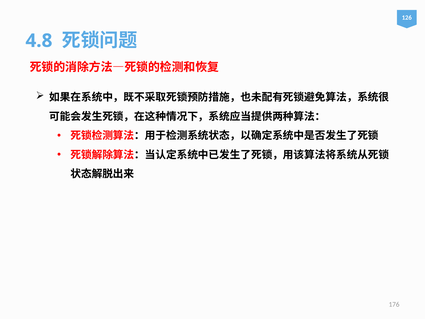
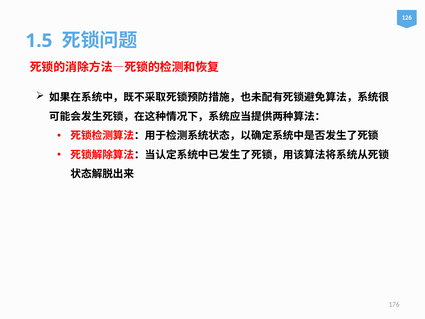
4.8: 4.8 -> 1.5
